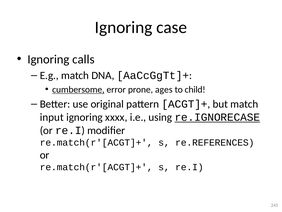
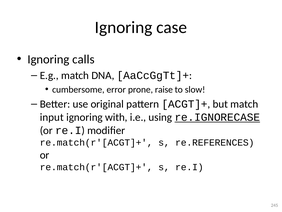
cumbersome underline: present -> none
ages: ages -> raise
child: child -> slow
xxxx: xxxx -> with
